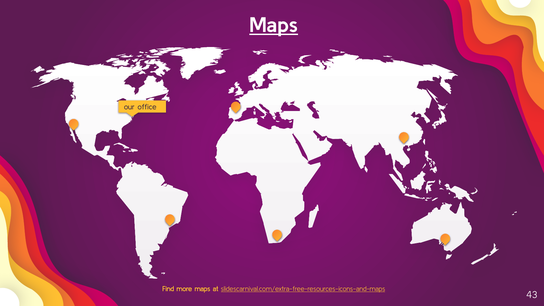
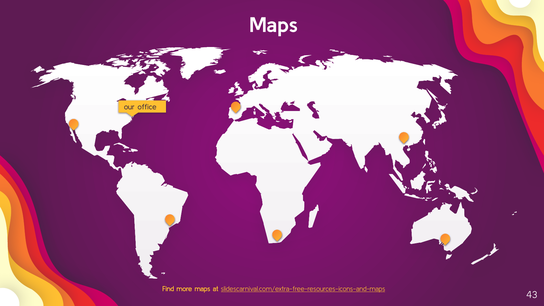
Maps at (274, 25) underline: present -> none
